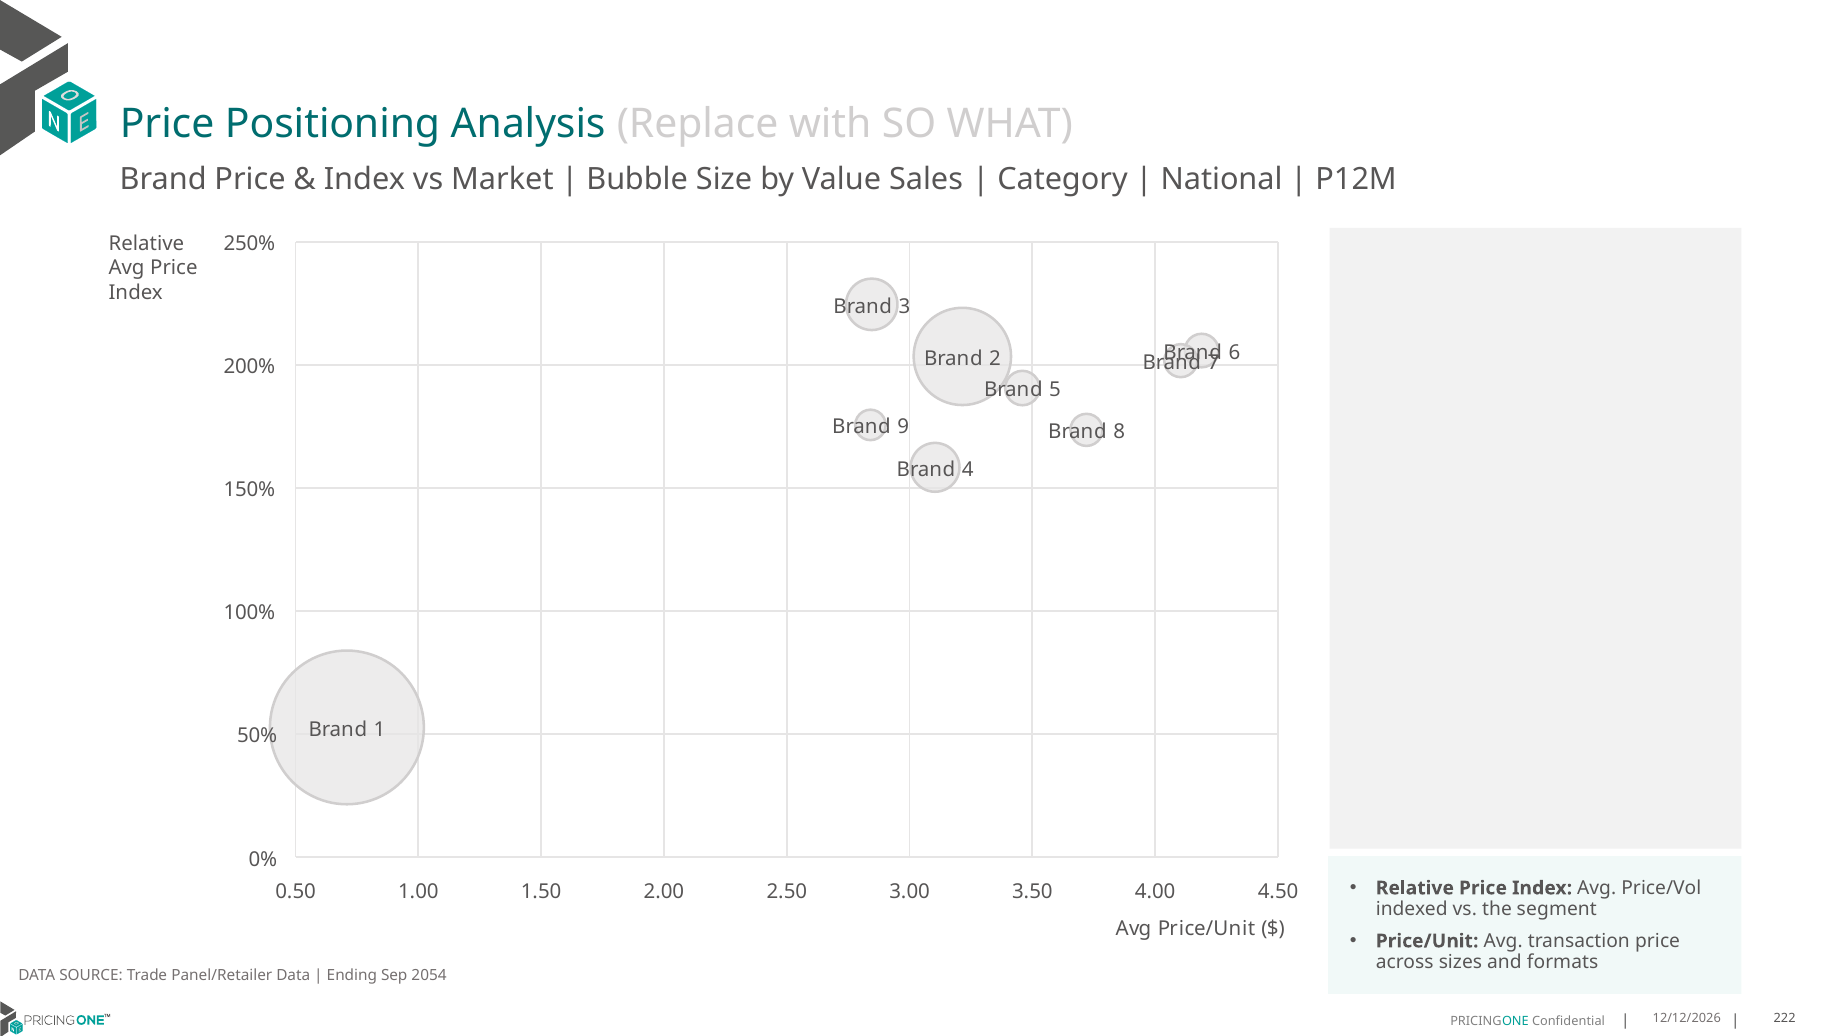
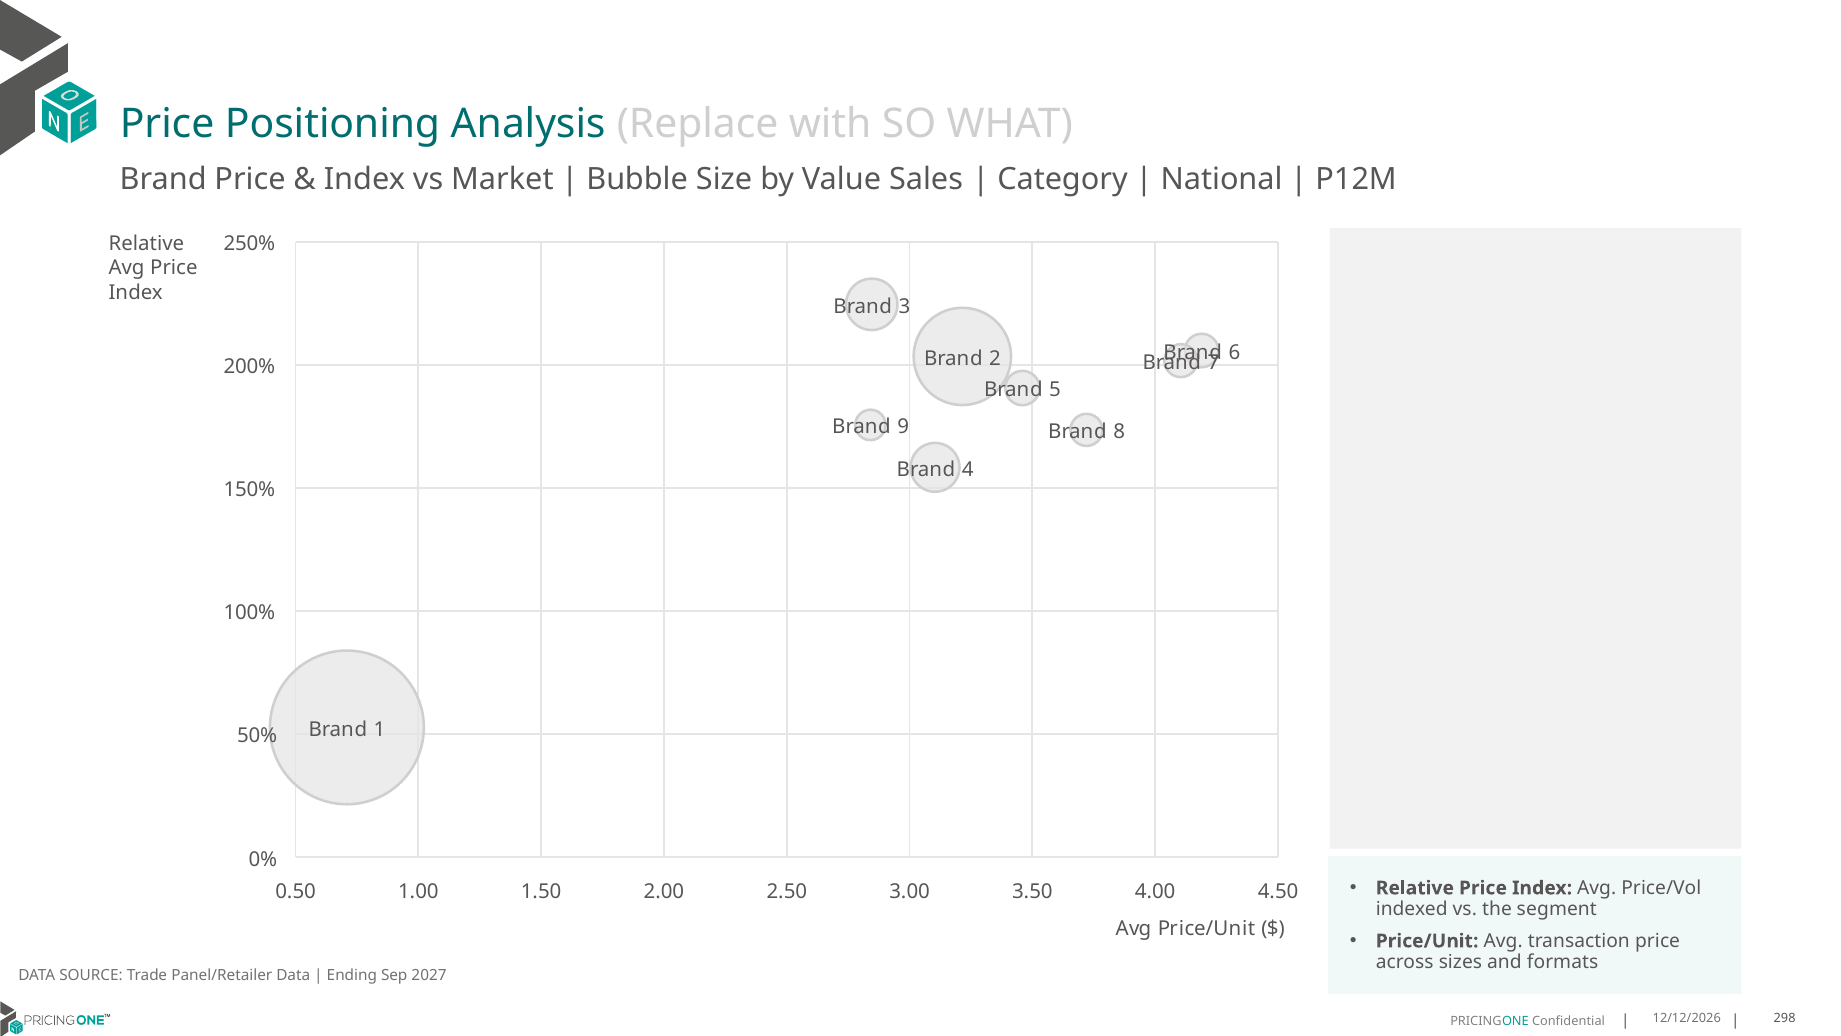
2054: 2054 -> 2027
222: 222 -> 298
